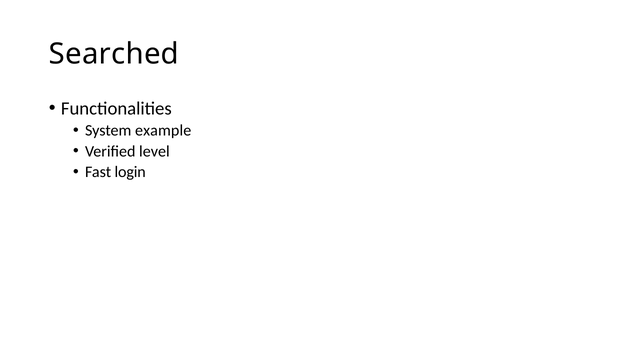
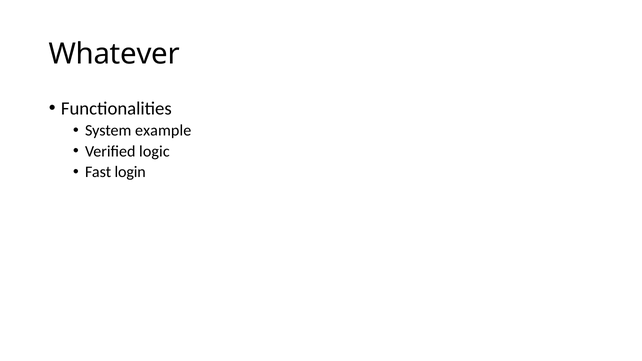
Searched: Searched -> Whatever
level: level -> logic
